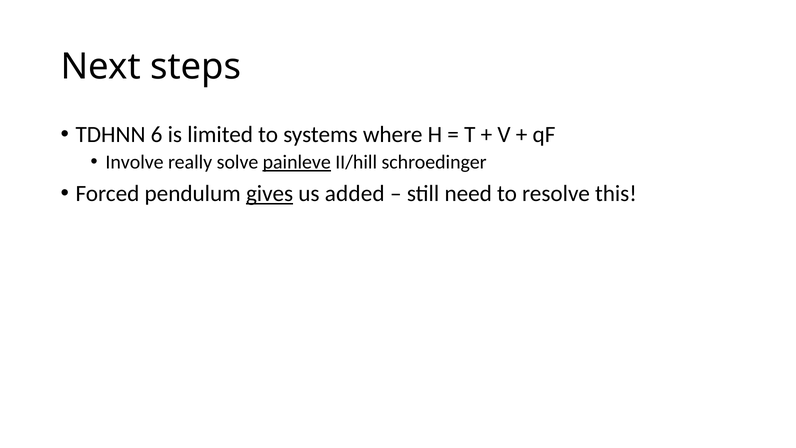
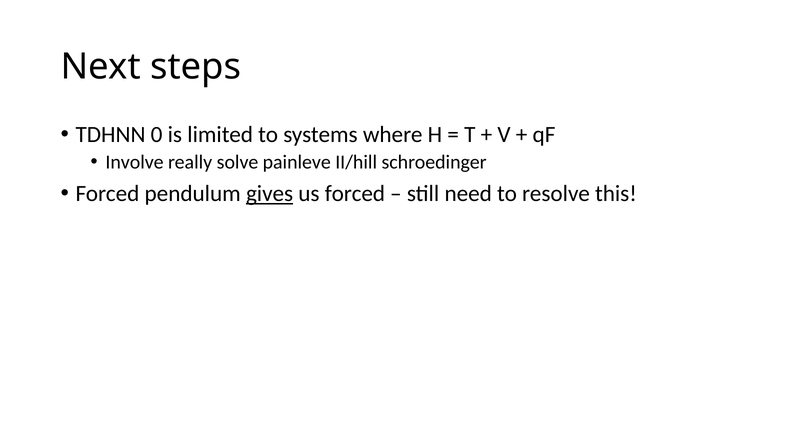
6: 6 -> 0
painleve underline: present -> none
us added: added -> forced
